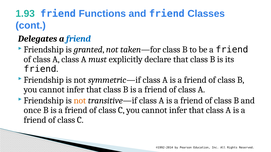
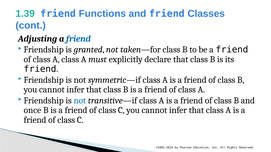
1.93: 1.93 -> 1.39
Delegates: Delegates -> Adjusting
not at (80, 101) colour: orange -> blue
